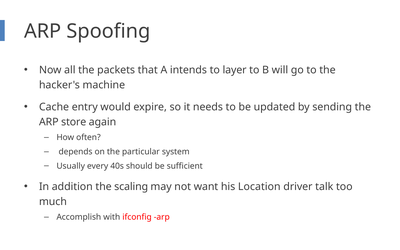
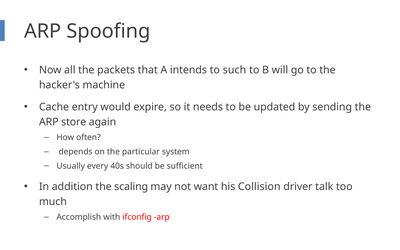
layer: layer -> such
Location: Location -> Collision
